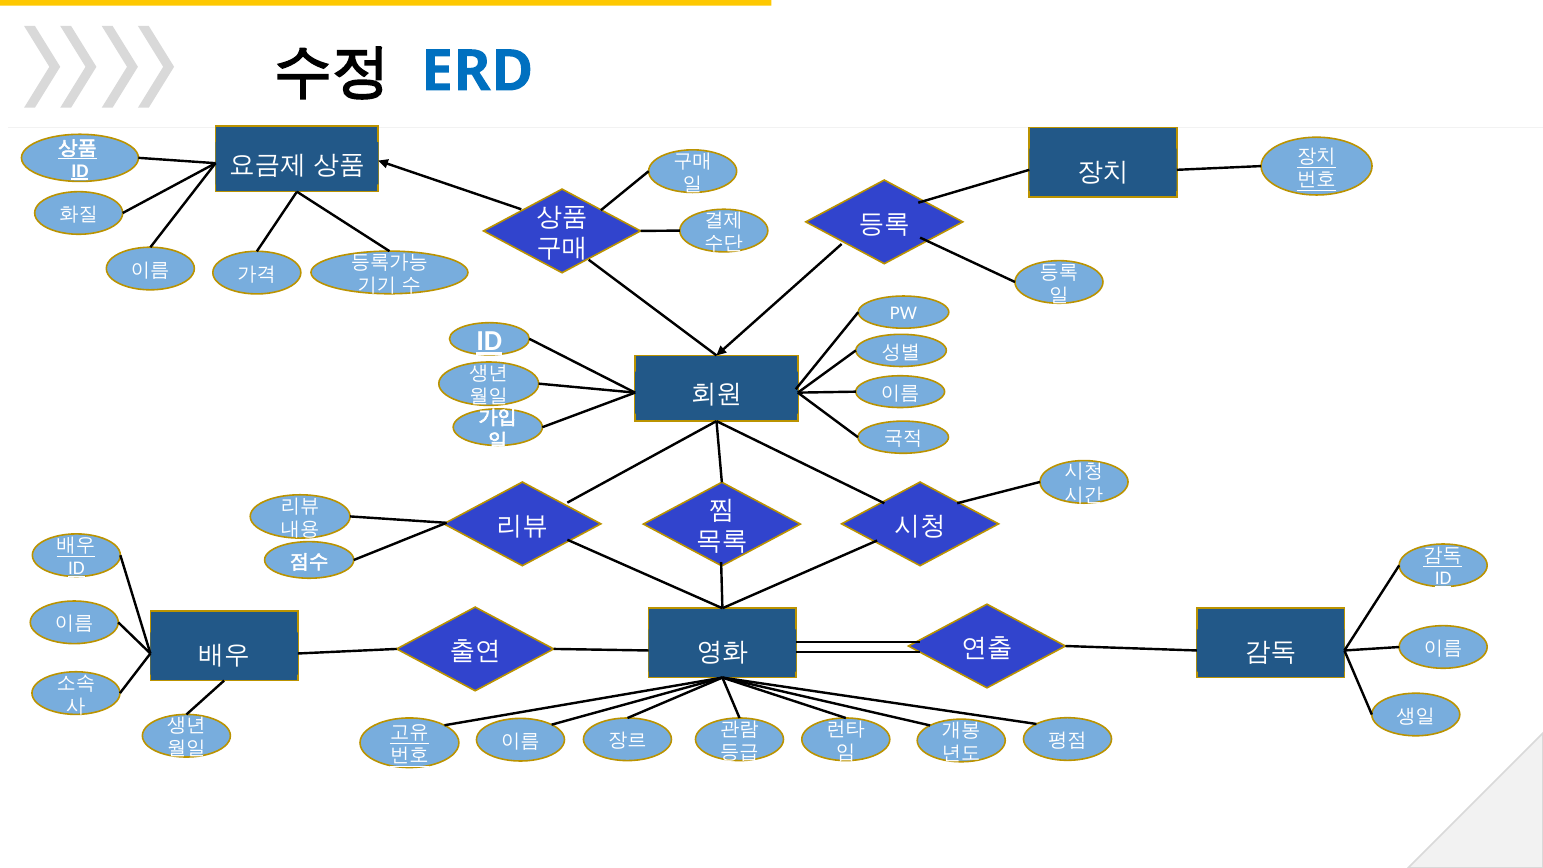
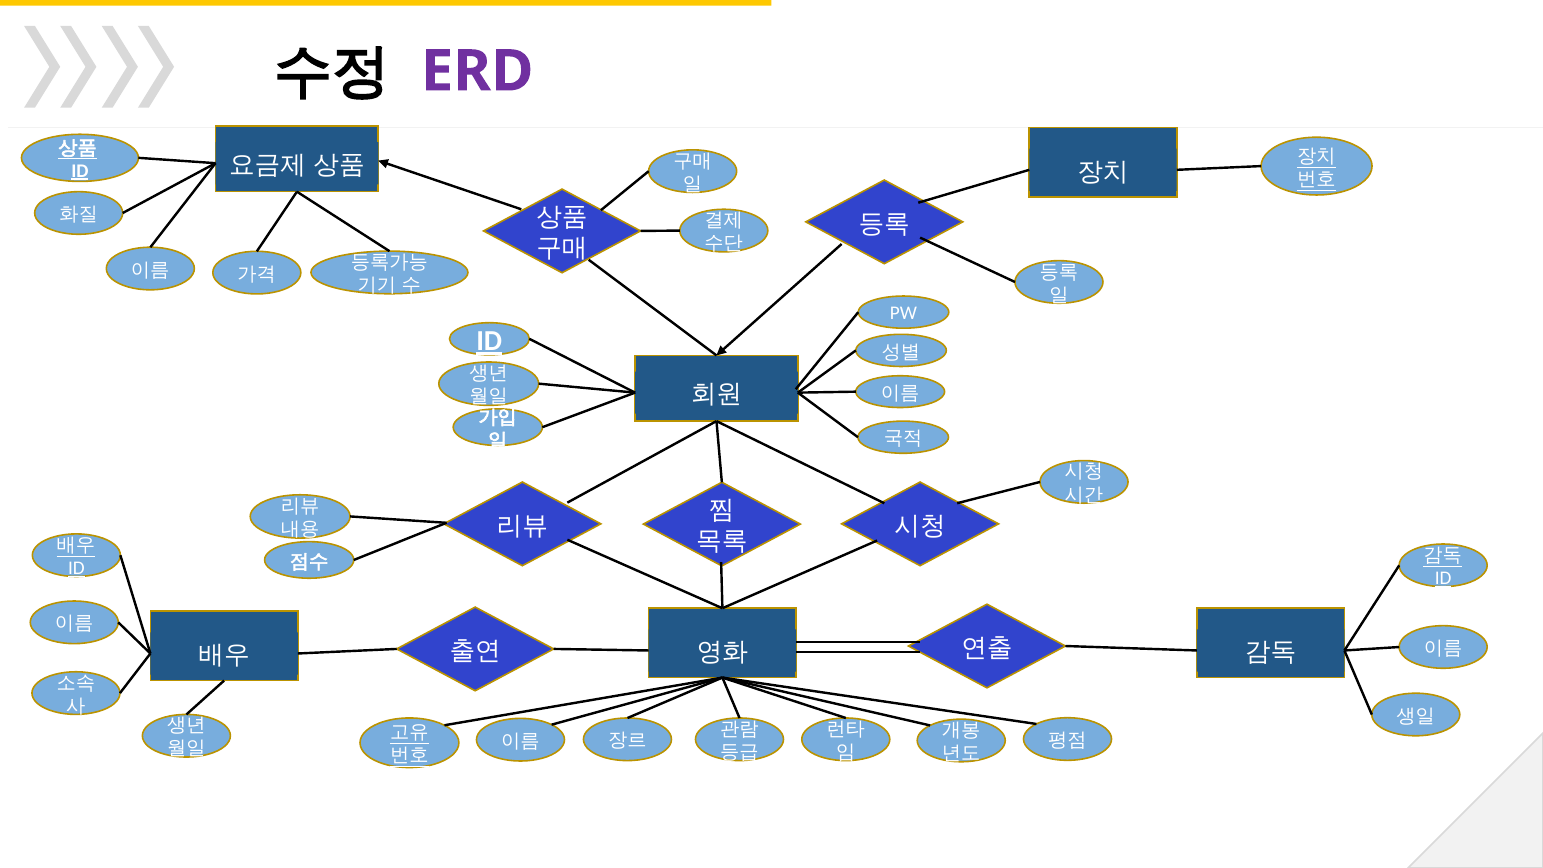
ERD colour: blue -> purple
